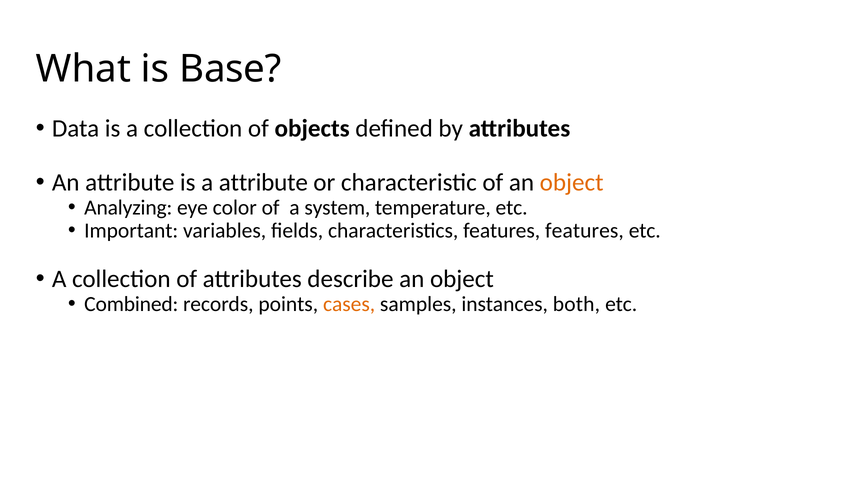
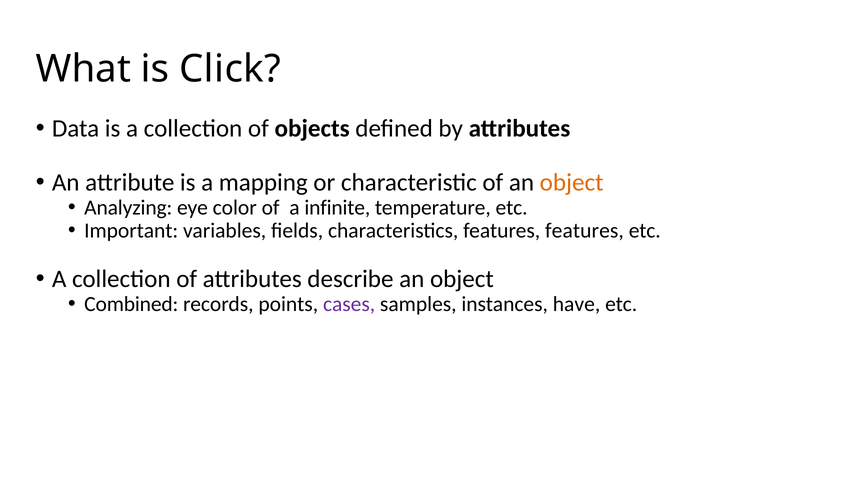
Base: Base -> Click
a attribute: attribute -> mapping
system: system -> infinite
cases colour: orange -> purple
both: both -> have
